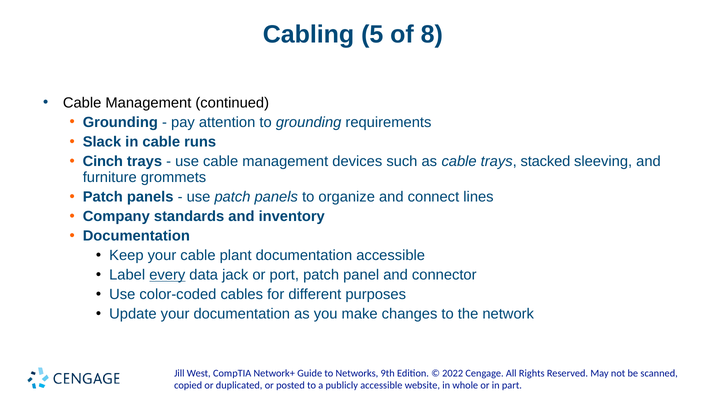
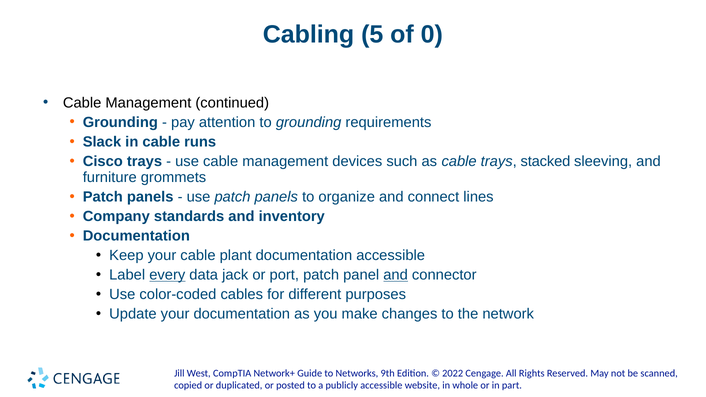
8: 8 -> 0
Cinch: Cinch -> Cisco
and at (396, 275) underline: none -> present
